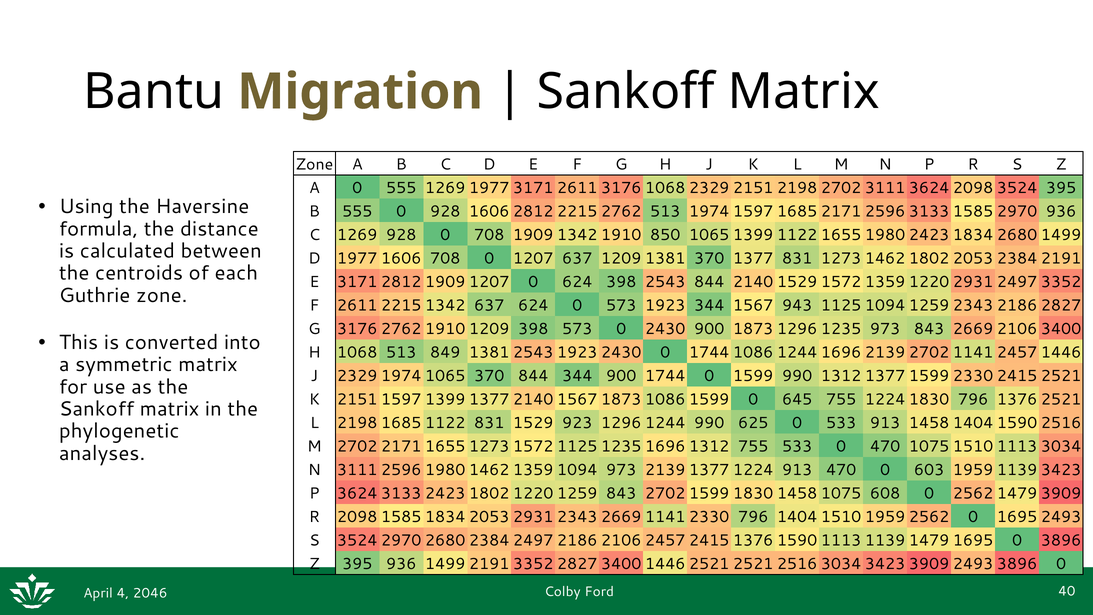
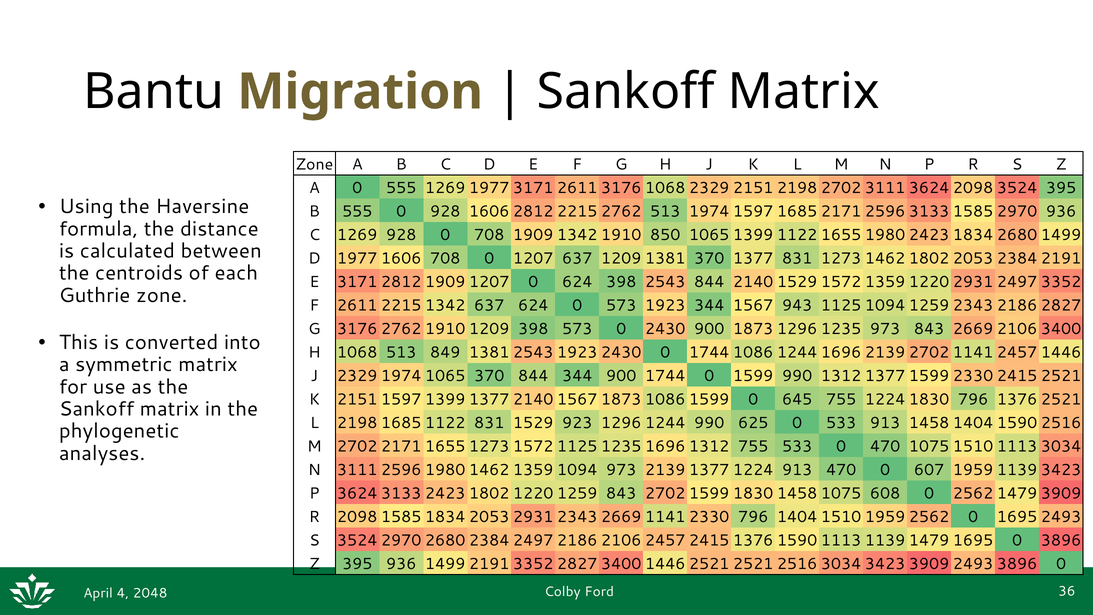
603: 603 -> 607
40: 40 -> 36
2046: 2046 -> 2048
